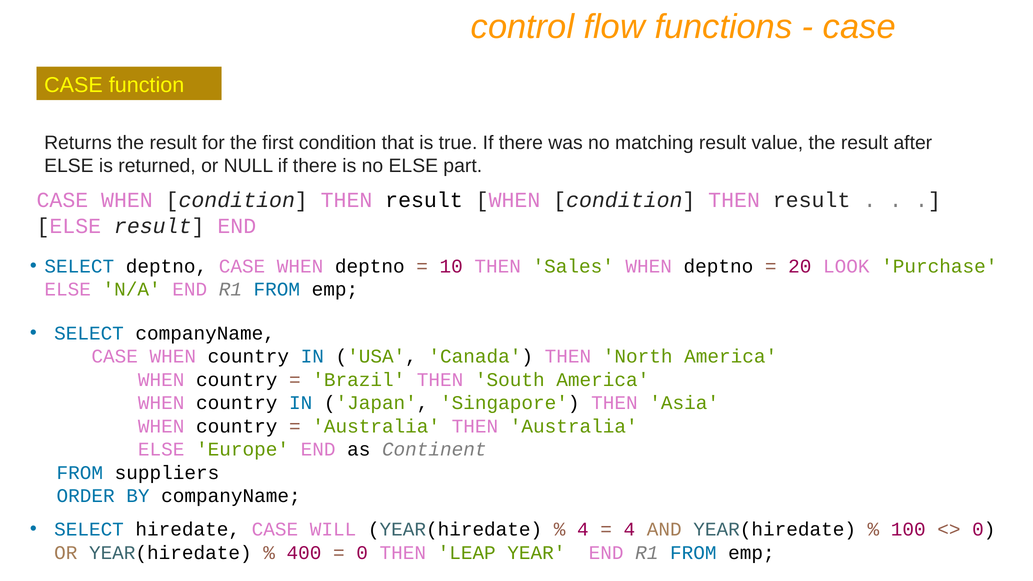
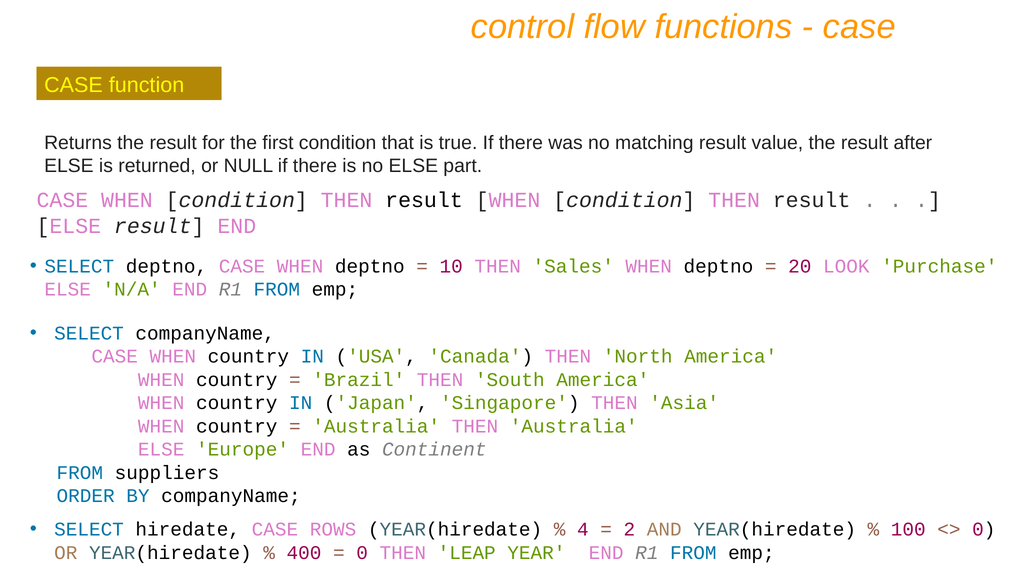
WILL: WILL -> ROWS
4 at (629, 530): 4 -> 2
